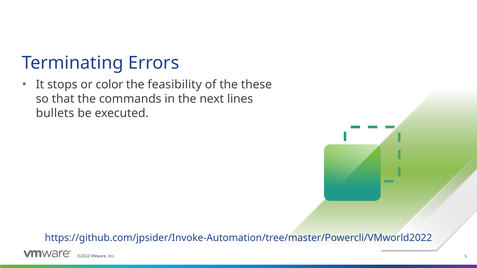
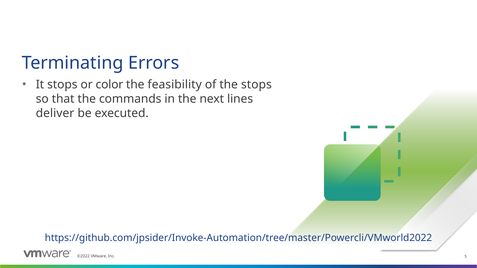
the these: these -> stops
bullets: bullets -> deliver
